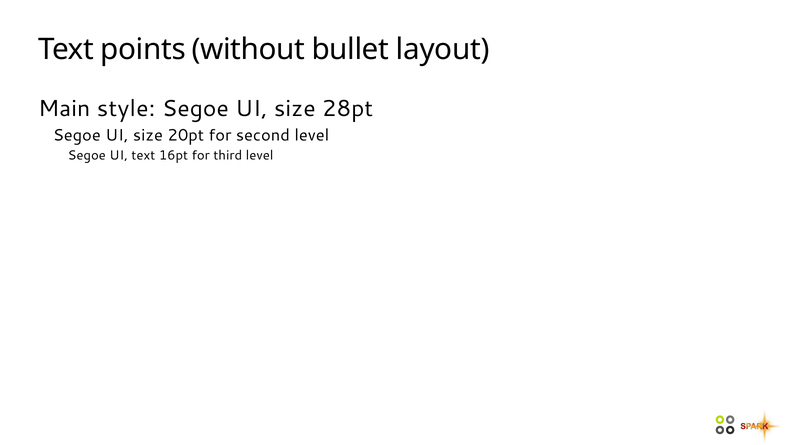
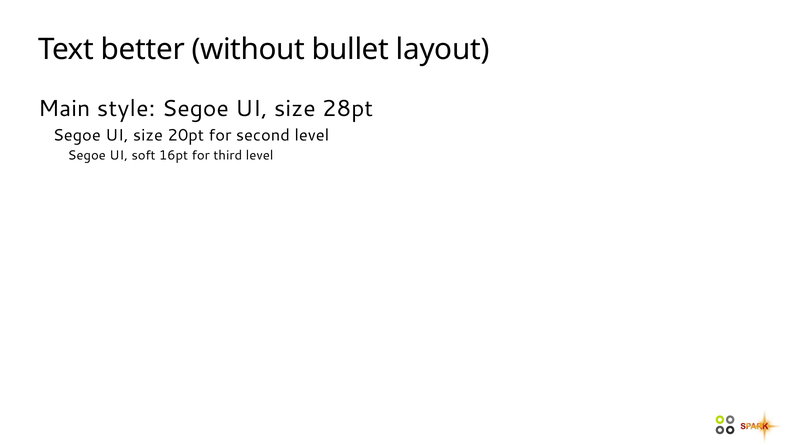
points: points -> better
UI text: text -> soft
